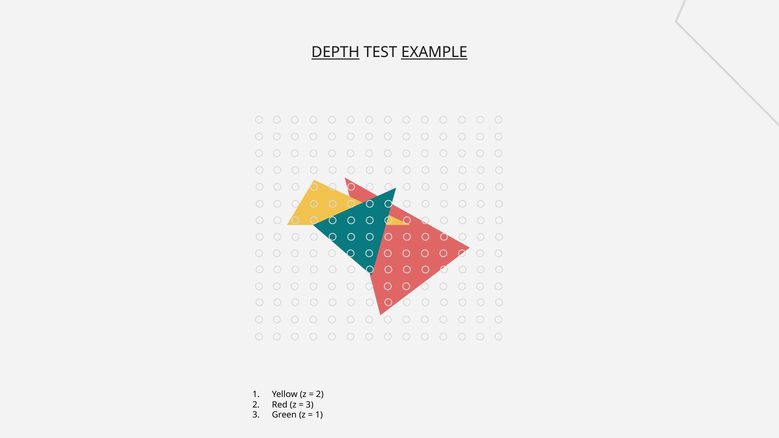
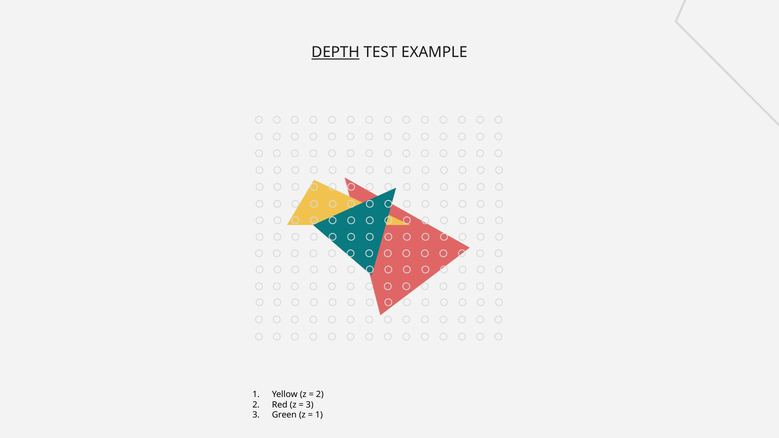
EXAMPLE underline: present -> none
